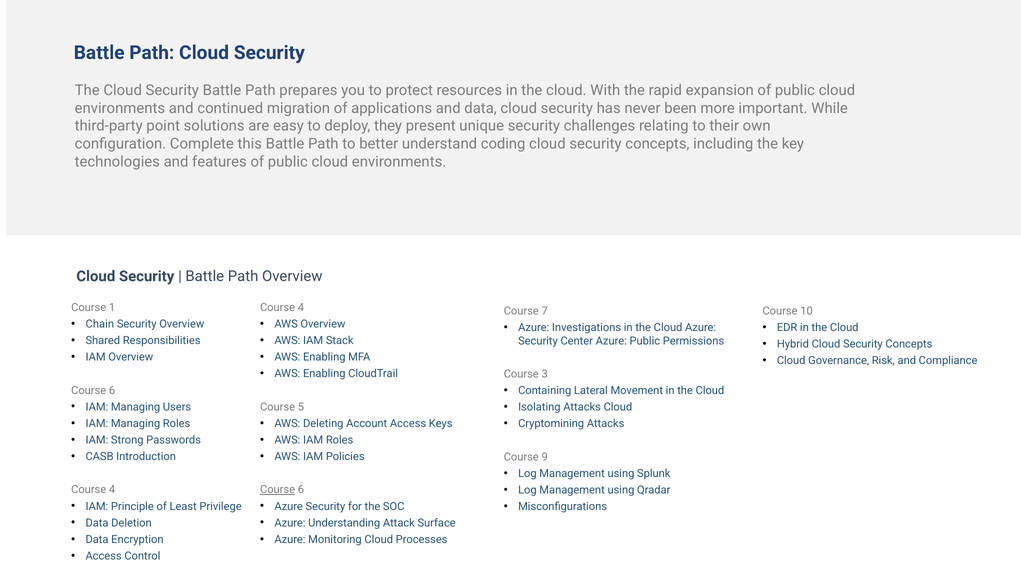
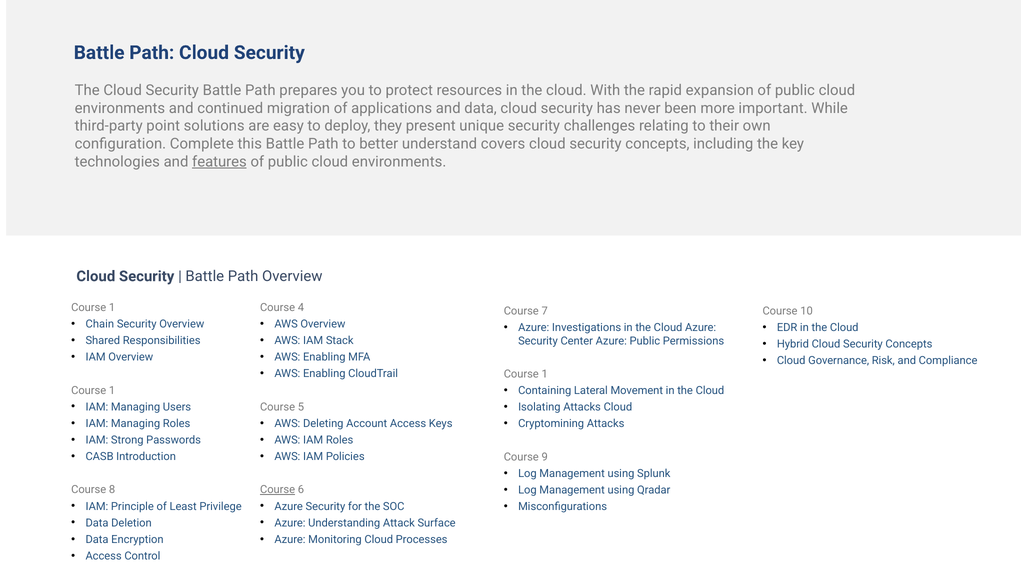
coding: coding -> covers
features underline: none -> present
3 at (545, 374): 3 -> 1
6 at (112, 391): 6 -> 1
4 at (112, 490): 4 -> 8
